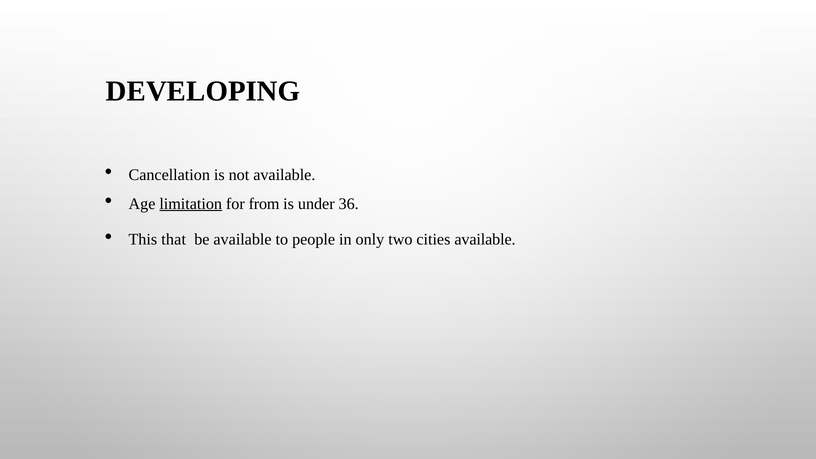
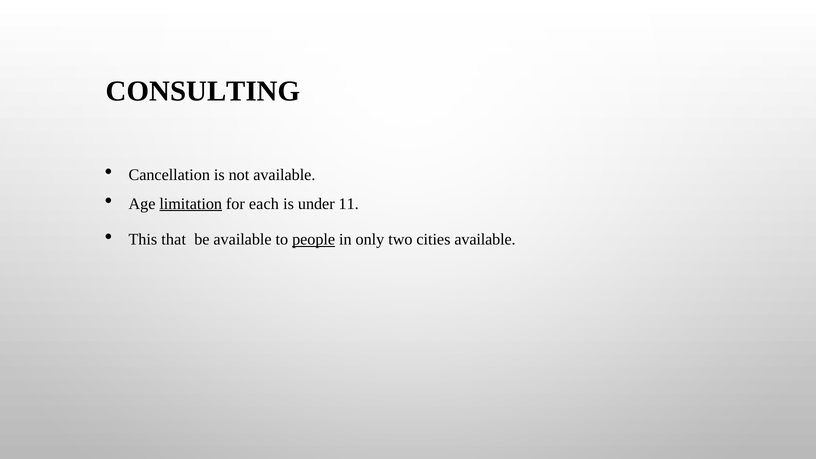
DEVELOPING: DEVELOPING -> CONSULTING
from: from -> each
36: 36 -> 11
people underline: none -> present
